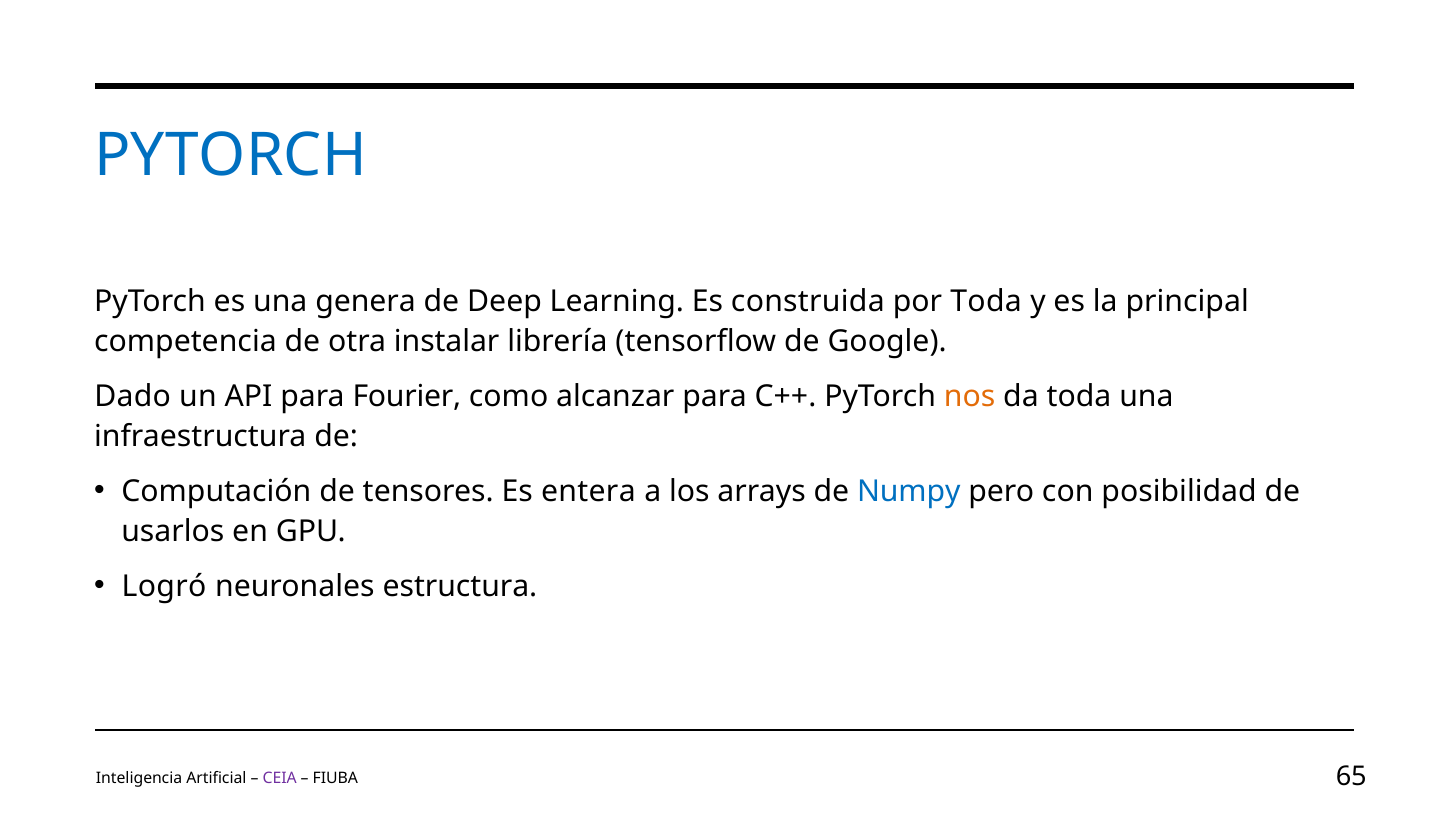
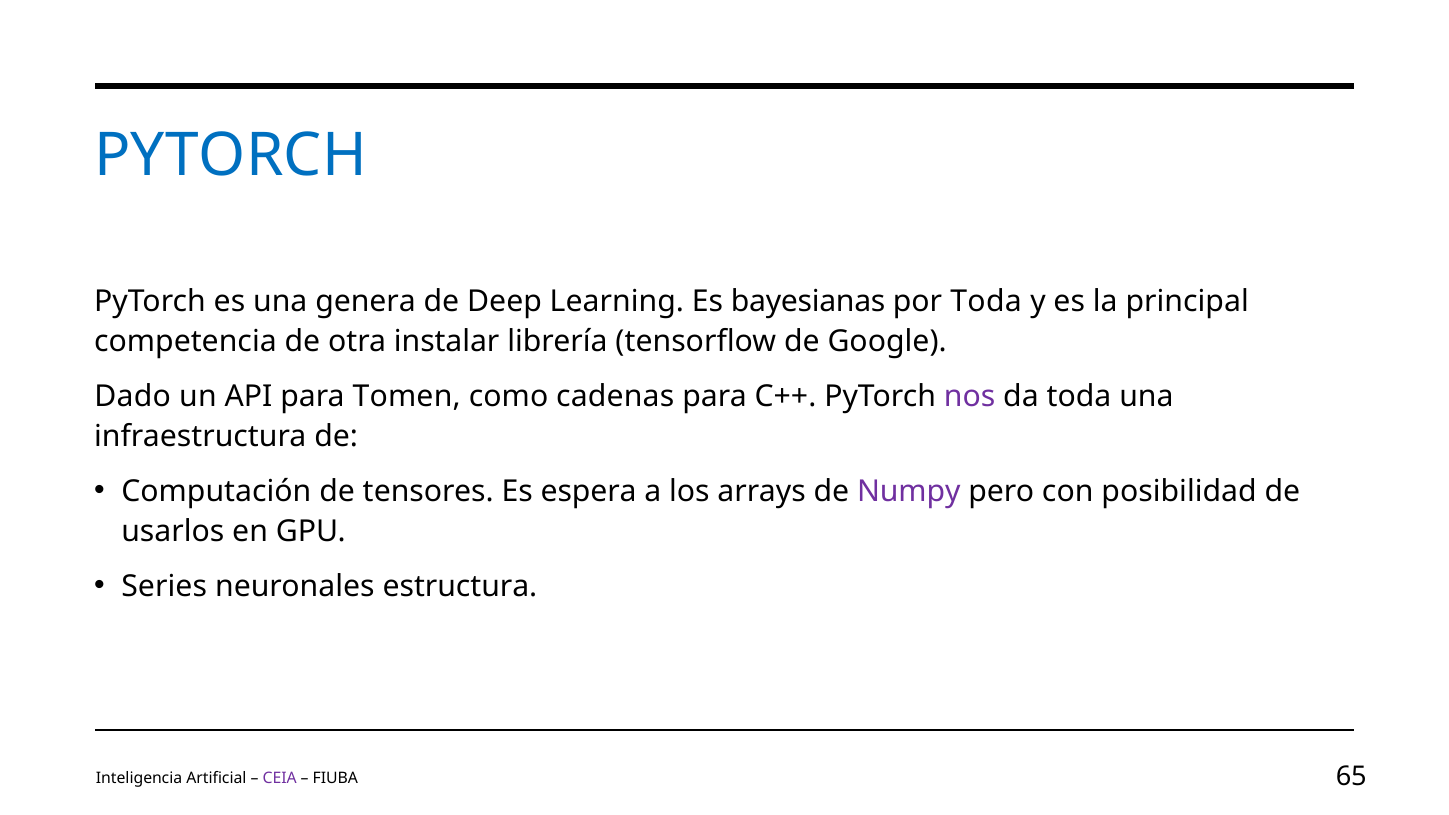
construida: construida -> bayesianas
Fourier: Fourier -> Tomen
alcanzar: alcanzar -> cadenas
nos colour: orange -> purple
entera: entera -> espera
Numpy colour: blue -> purple
Logró: Logró -> Series
